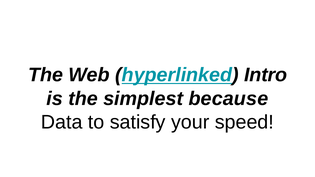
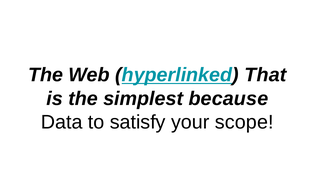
Intro: Intro -> That
speed: speed -> scope
